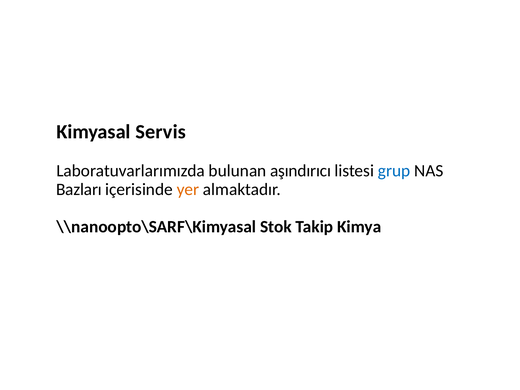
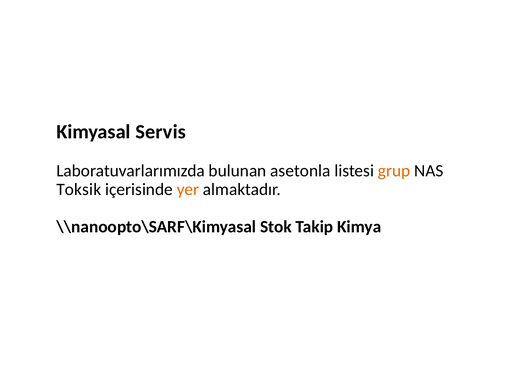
aşındırıcı: aşındırıcı -> asetonla
grup colour: blue -> orange
Bazları: Bazları -> Toksik
